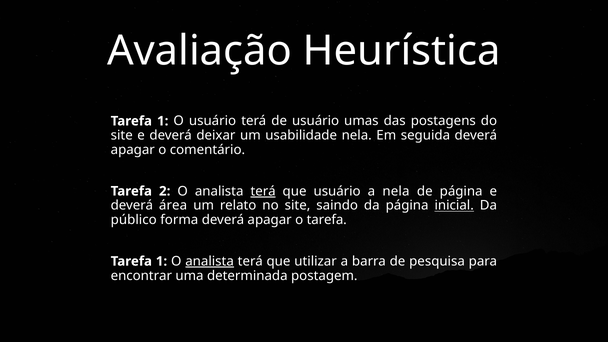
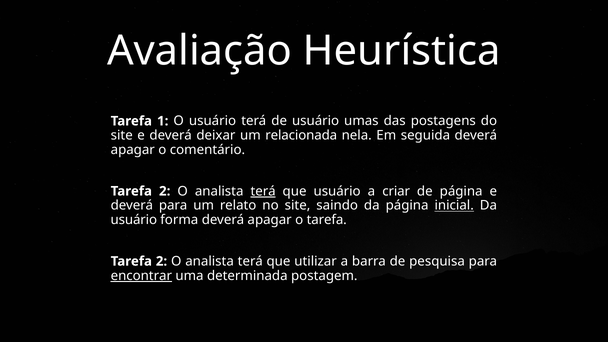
usabilidade: usabilidade -> relacionada
a nela: nela -> criar
deverá área: área -> para
público at (134, 220): público -> usuário
1 at (162, 261): 1 -> 2
analista at (210, 261) underline: present -> none
encontrar underline: none -> present
